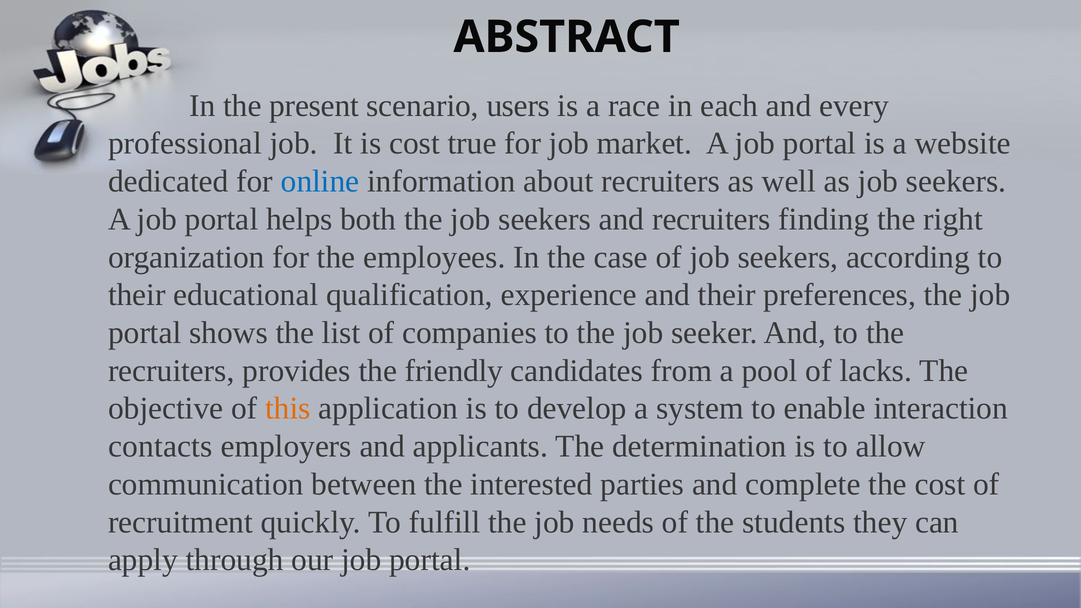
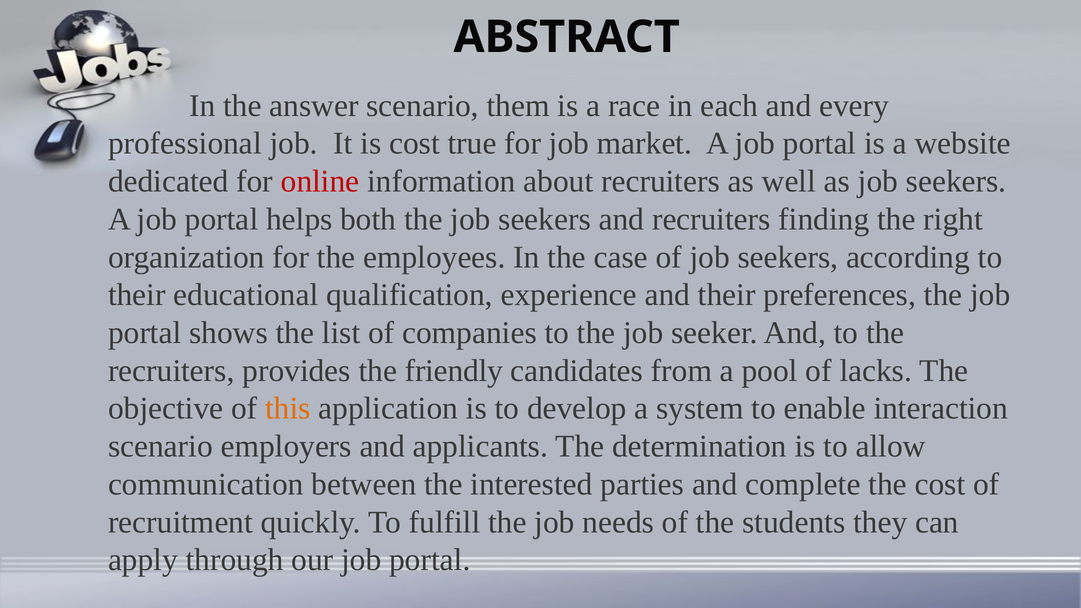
present: present -> answer
users: users -> them
online colour: blue -> red
contacts at (160, 446): contacts -> scenario
